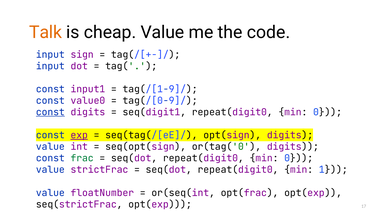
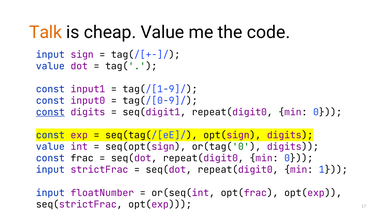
input at (50, 66): input -> value
value0: value0 -> input0
exp underline: present -> none
frac colour: green -> black
value at (50, 170): value -> input
value at (50, 193): value -> input
